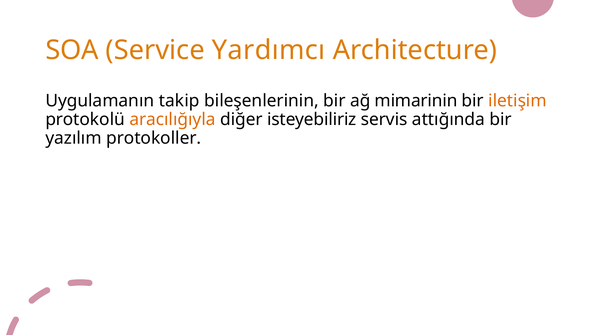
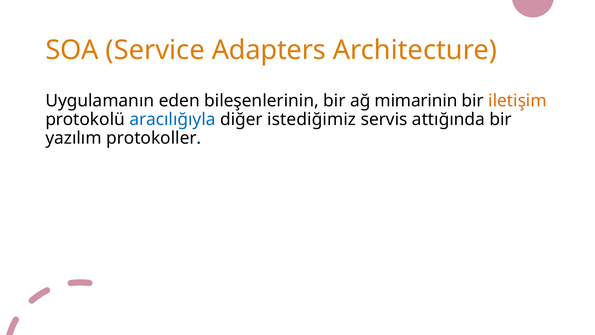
Yardımcı: Yardımcı -> Adapters
takip: takip -> eden
aracılığıyla colour: orange -> blue
isteyebiliriz: isteyebiliriz -> istediğimiz
